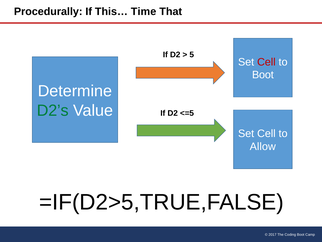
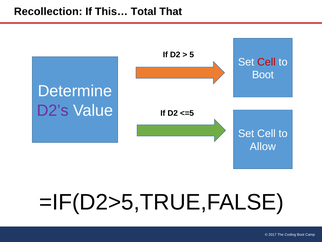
Procedurally: Procedurally -> Recollection
Time: Time -> Total
D2’s colour: green -> purple
